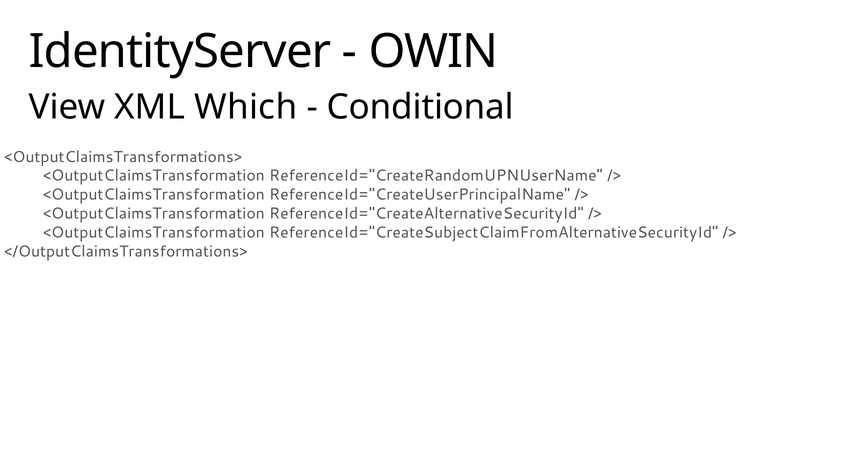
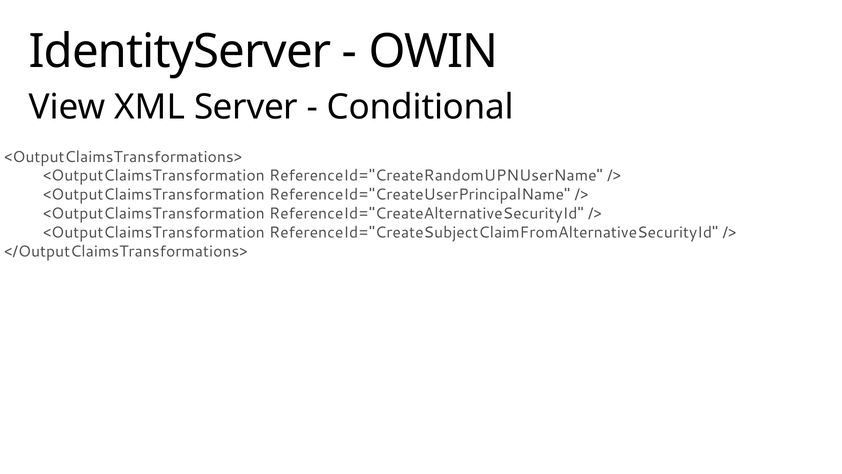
Which: Which -> Server
